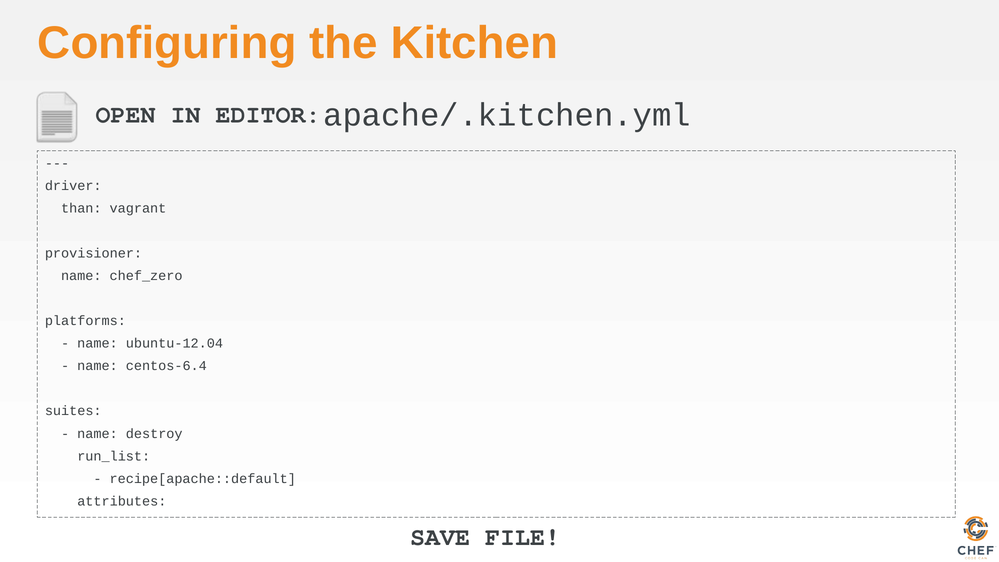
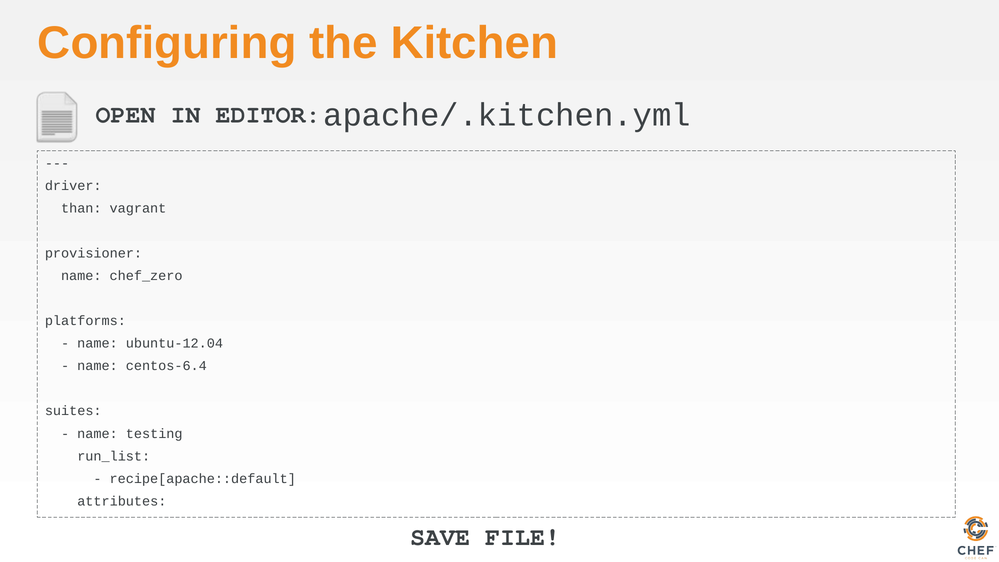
destroy: destroy -> testing
